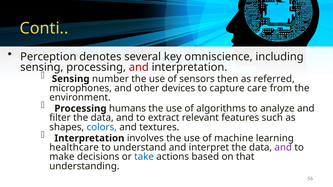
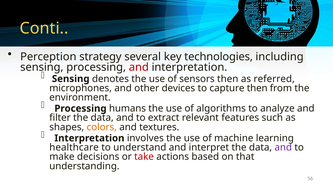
denotes: denotes -> strategy
omniscience: omniscience -> technologies
number: number -> denotes
capture care: care -> then
colors colour: blue -> orange
take colour: blue -> red
